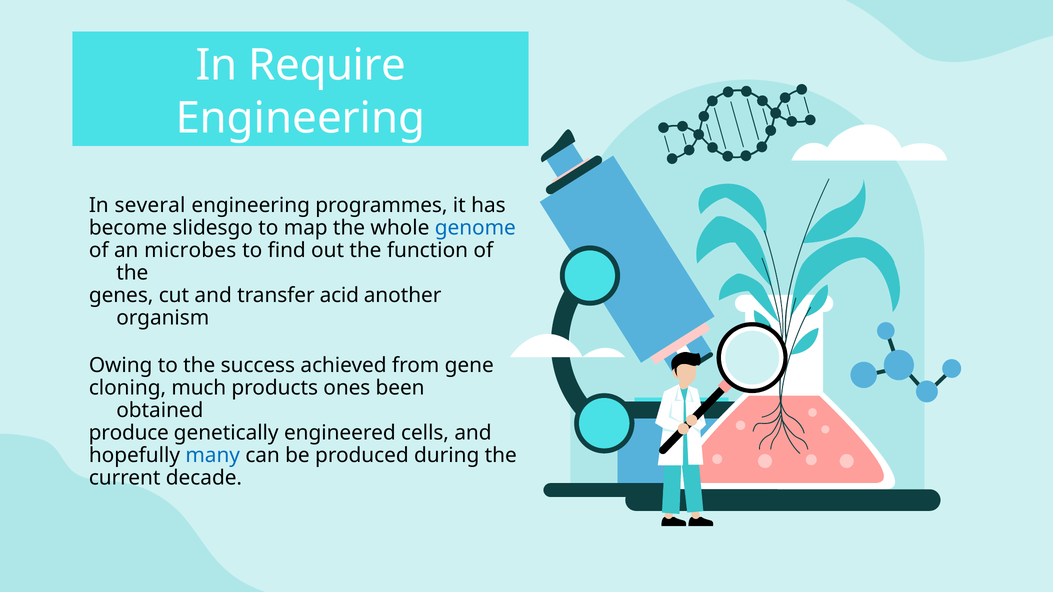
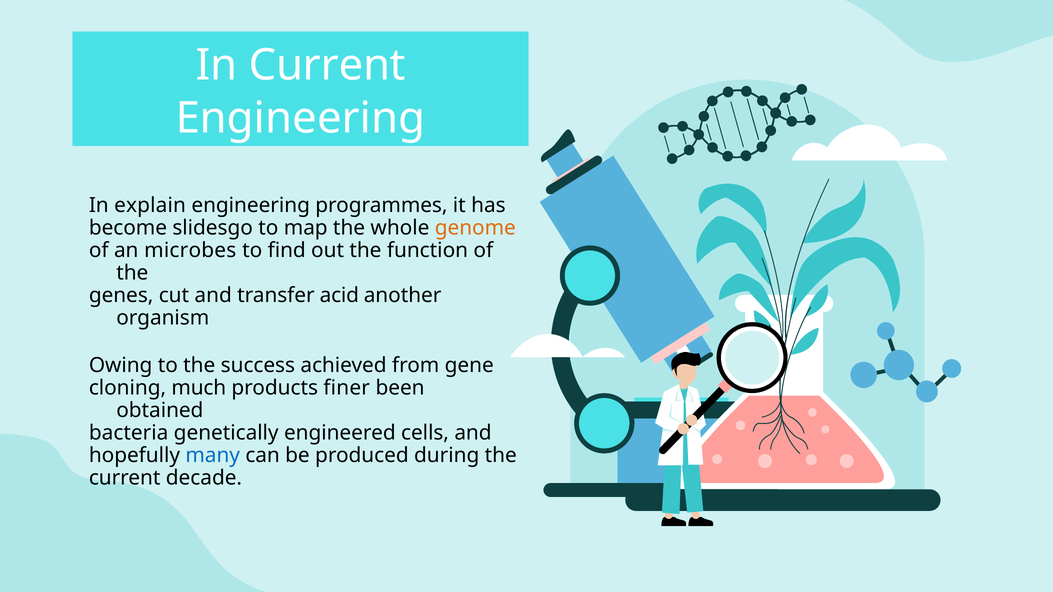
In Require: Require -> Current
several: several -> explain
genome colour: blue -> orange
ones: ones -> finer
produce: produce -> bacteria
